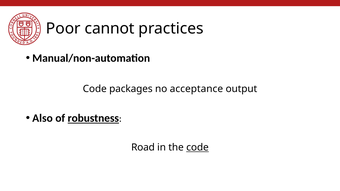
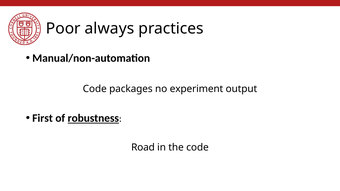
cannot: cannot -> always
acceptance: acceptance -> experiment
Also: Also -> First
code at (197, 148) underline: present -> none
